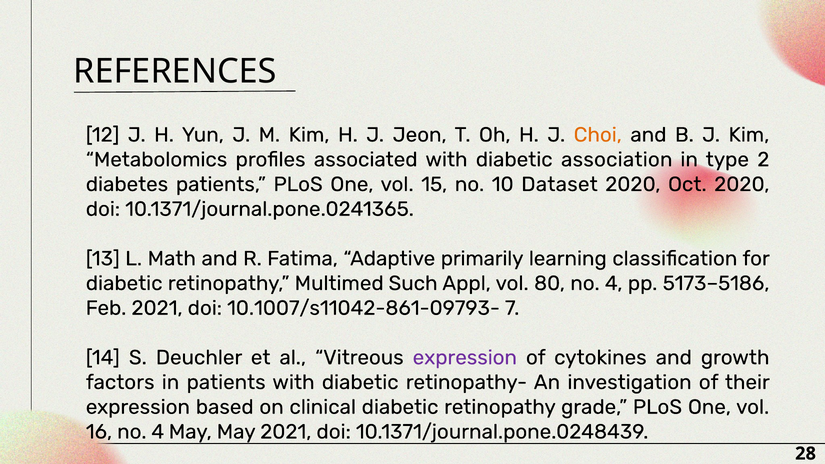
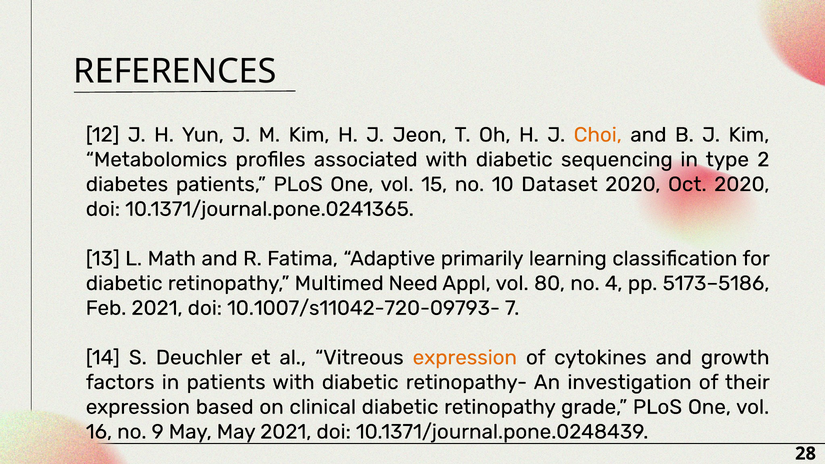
association: association -> sequencing
Such: Such -> Need
10.1007/s11042-861-09793-: 10.1007/s11042-861-09793- -> 10.1007/s11042-720-09793-
expression at (465, 358) colour: purple -> orange
16 no 4: 4 -> 9
